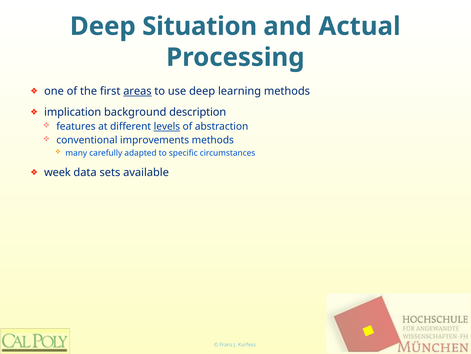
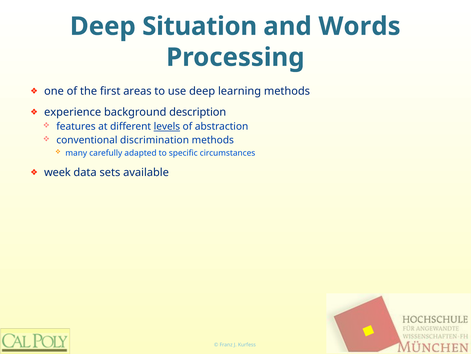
Actual: Actual -> Words
areas underline: present -> none
implication: implication -> experience
improvements: improvements -> discrimination
